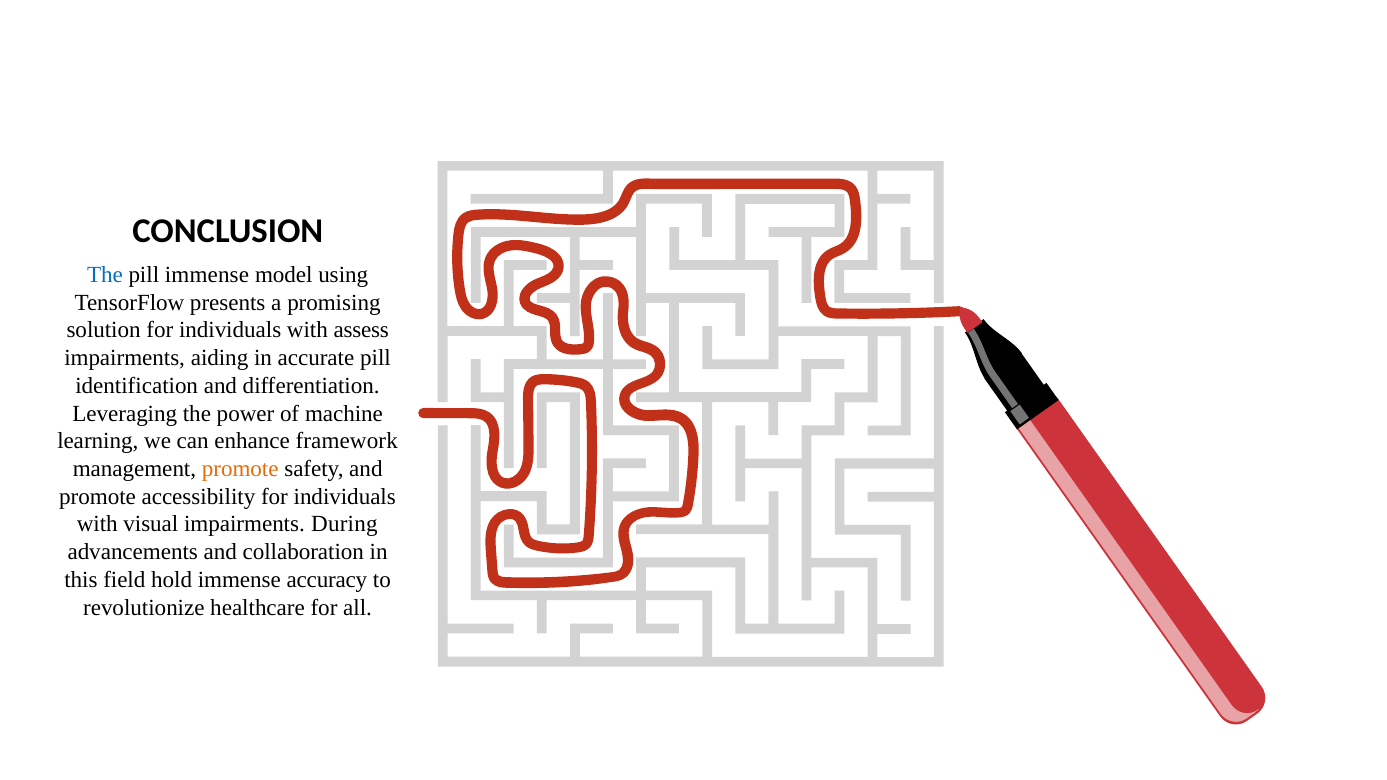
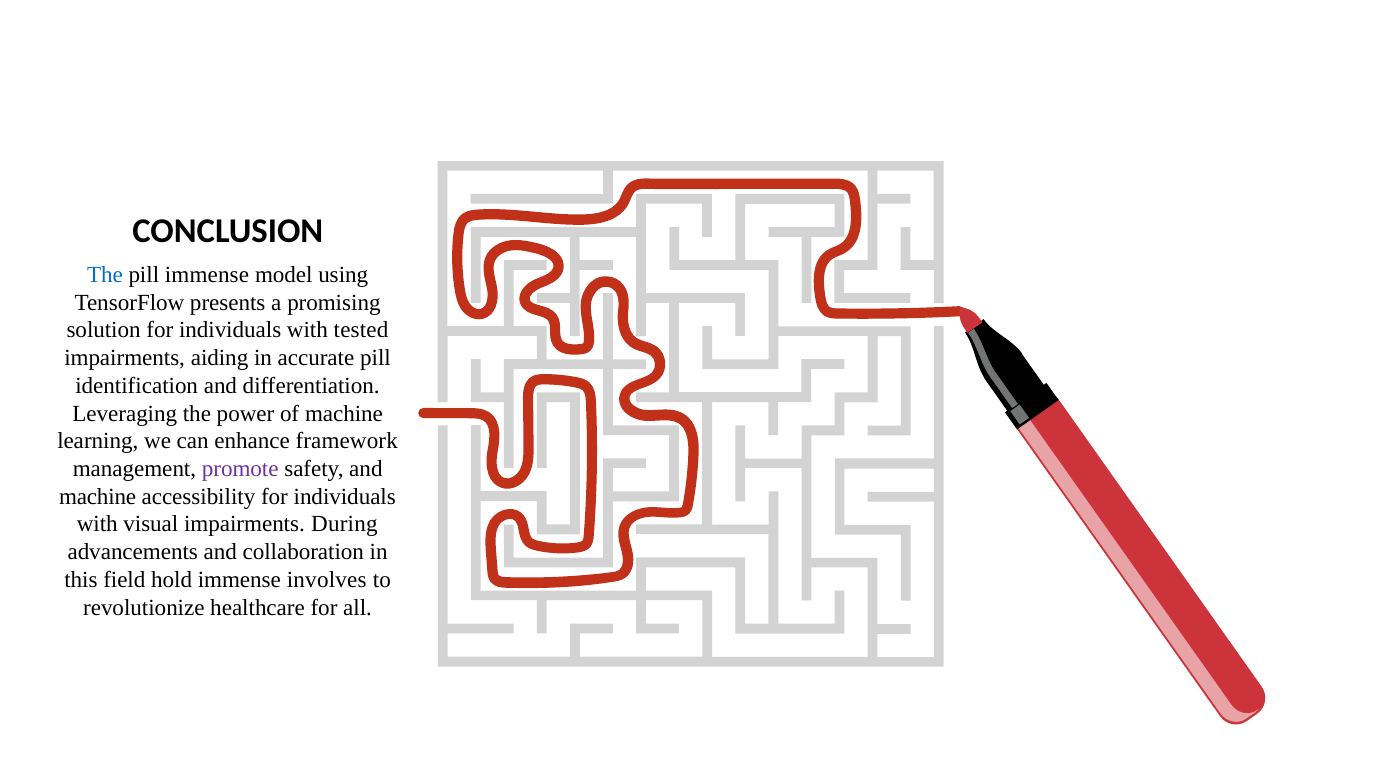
assess: assess -> tested
promote at (240, 469) colour: orange -> purple
promote at (98, 497): promote -> machine
accuracy: accuracy -> involves
